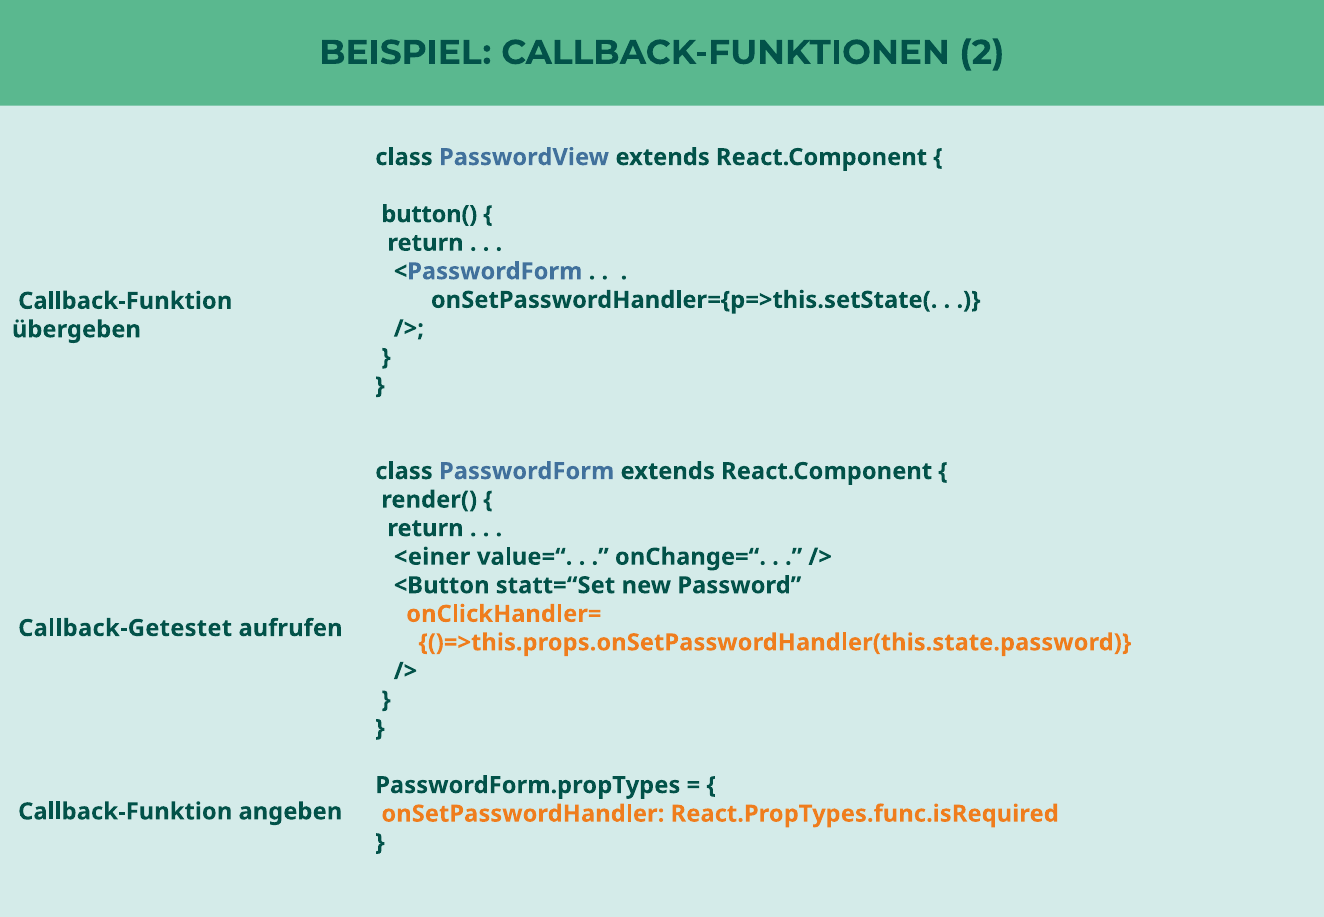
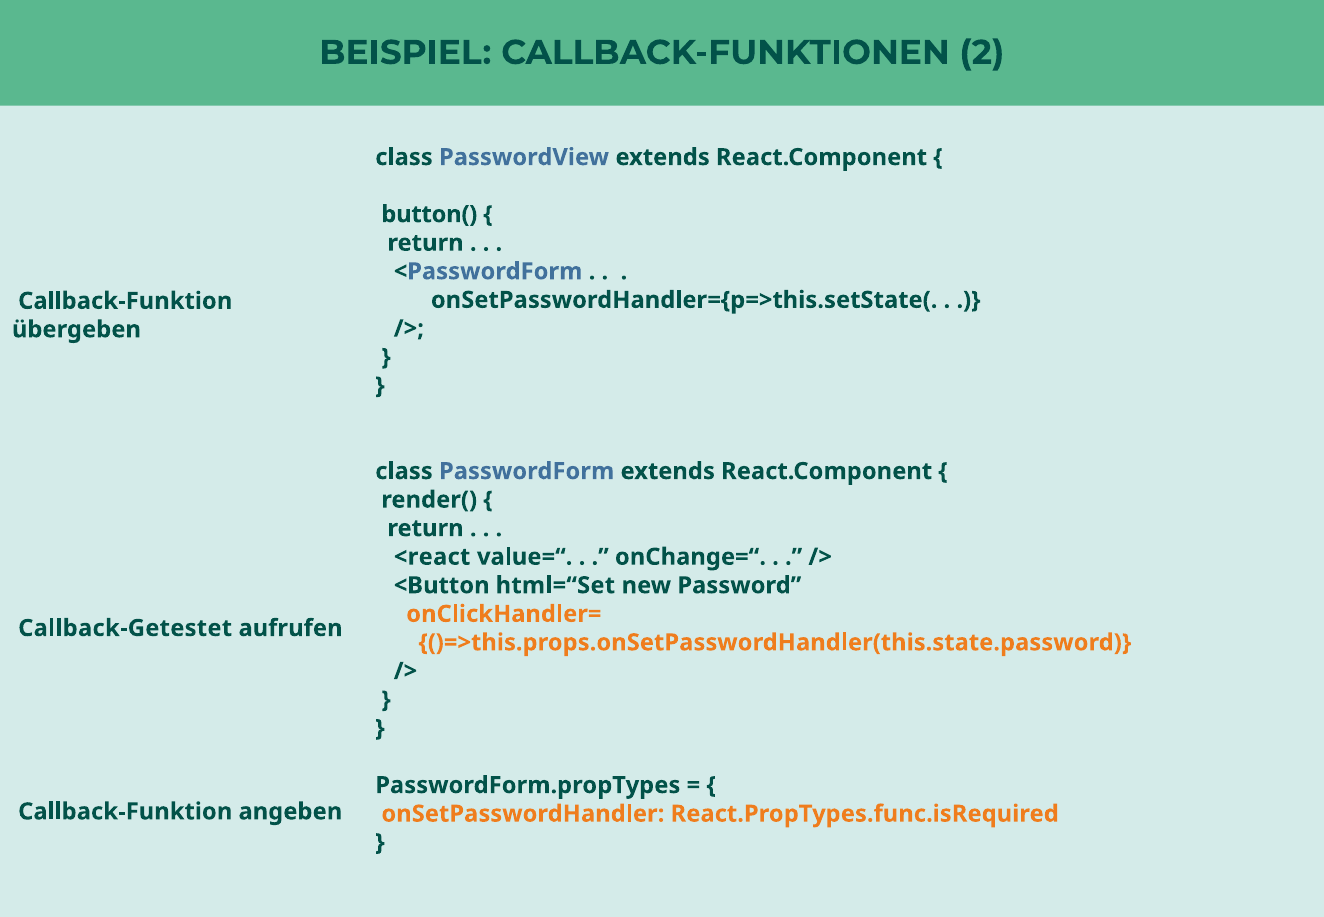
<einer: <einer -> <react
statt=“Set: statt=“Set -> html=“Set
